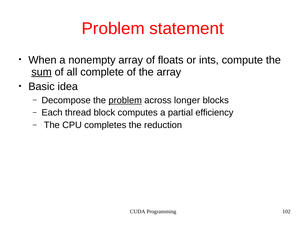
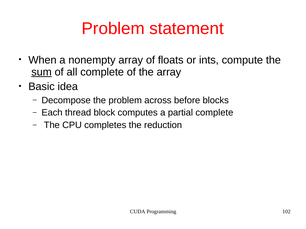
problem at (125, 100) underline: present -> none
longer: longer -> before
partial efficiency: efficiency -> complete
